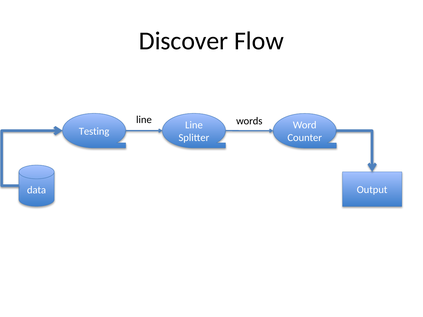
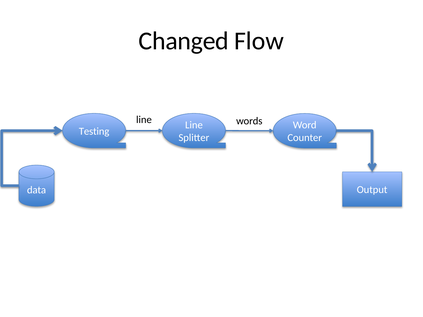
Discover: Discover -> Changed
